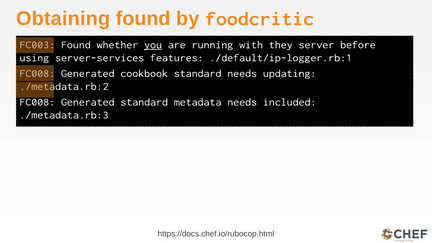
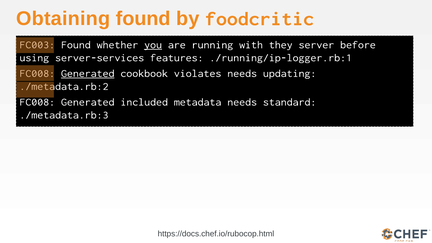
./default/ip-logger.rb:1: ./default/ip-logger.rb:1 -> ./running/ip-logger.rb:1
Generated at (88, 73) underline: none -> present
cookbook standard: standard -> violates
Generated standard: standard -> included
included: included -> standard
